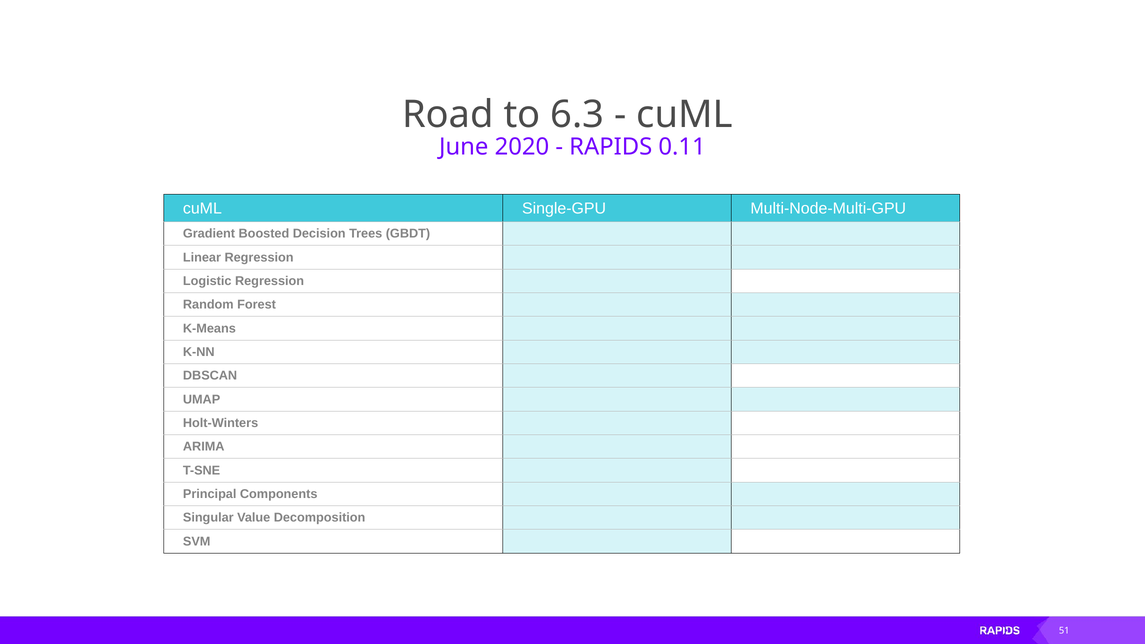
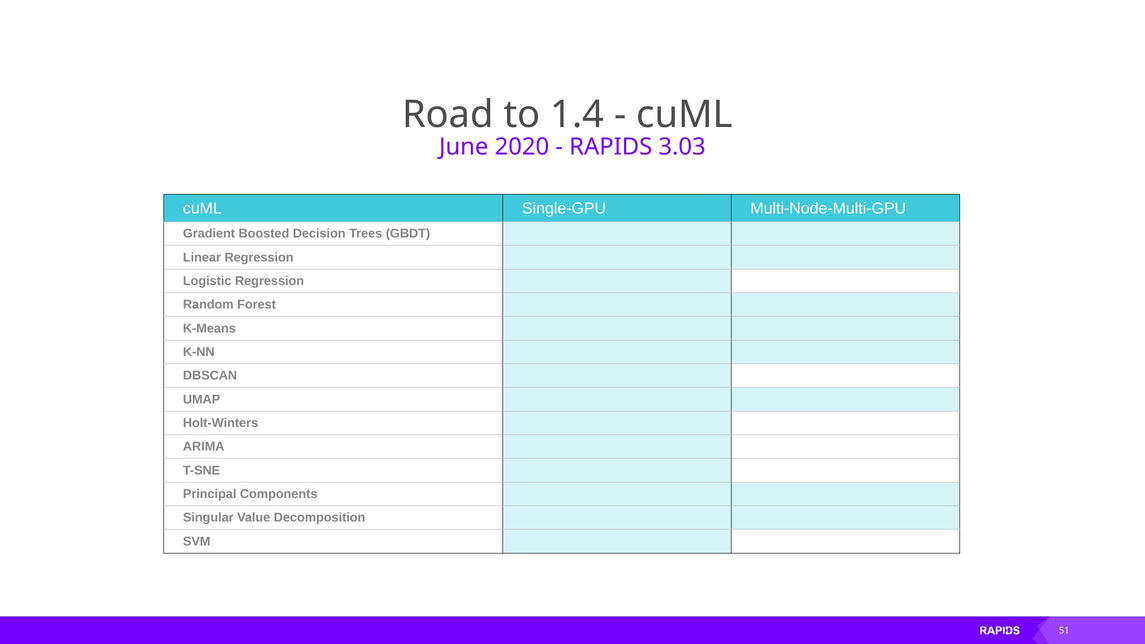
6.3: 6.3 -> 1.4
0.11: 0.11 -> 3.03
